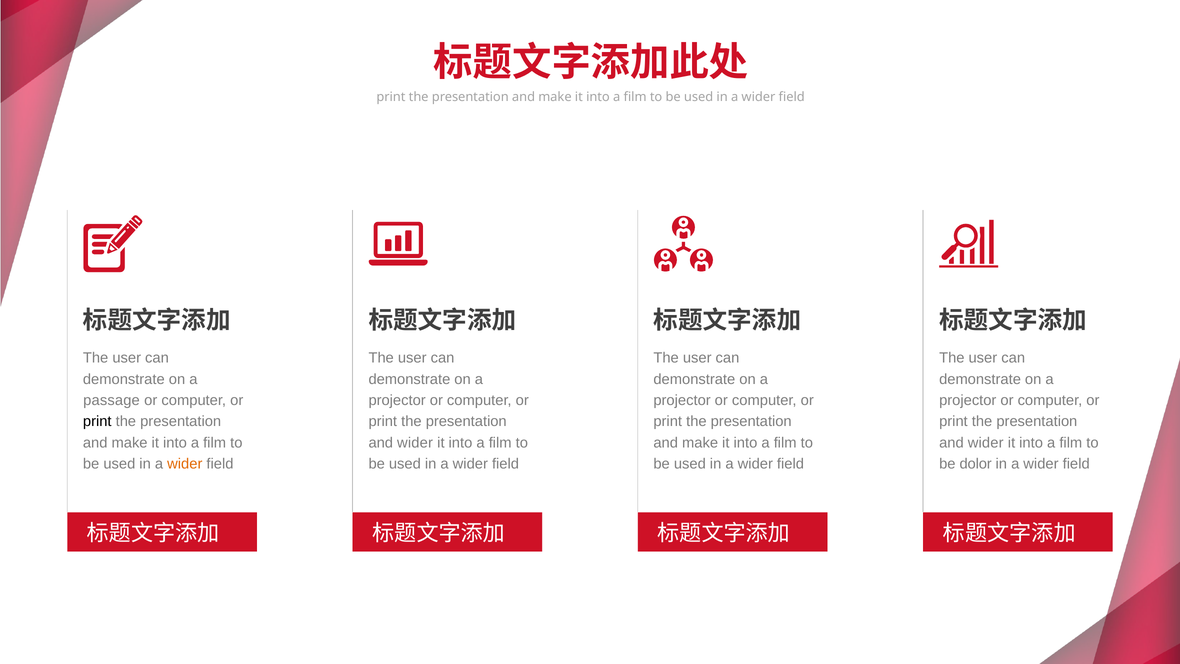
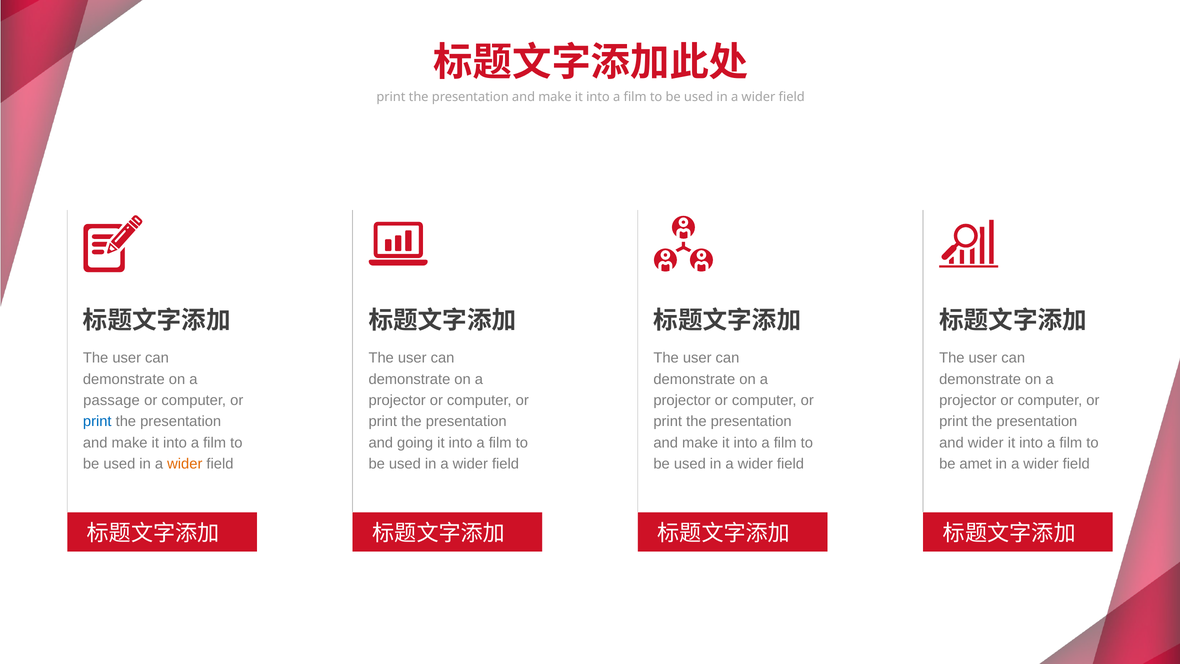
print at (97, 421) colour: black -> blue
wider at (415, 443): wider -> going
dolor: dolor -> amet
